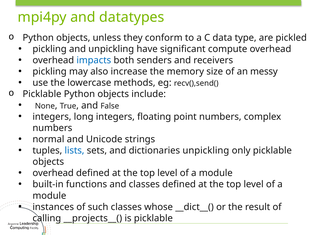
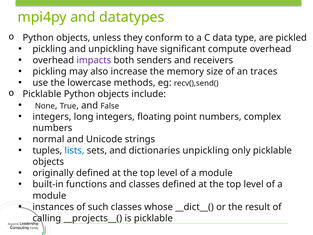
impacts colour: blue -> purple
messy: messy -> traces
overhead at (53, 173): overhead -> originally
